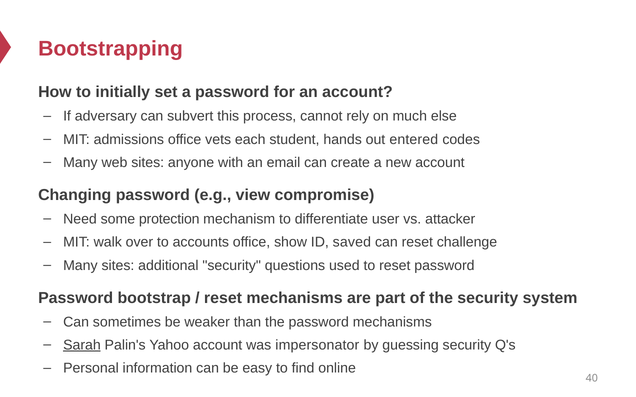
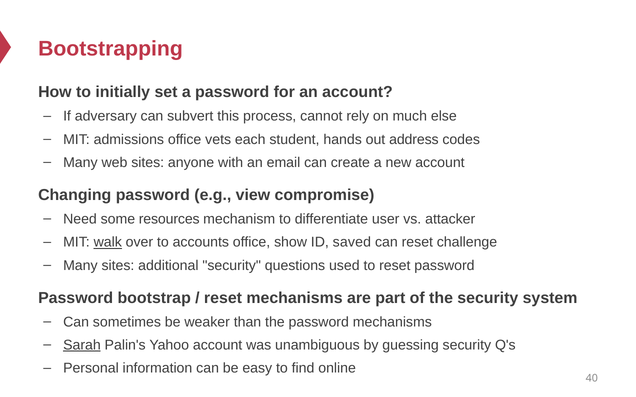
entered: entered -> address
protection: protection -> resources
walk underline: none -> present
impersonator: impersonator -> unambiguous
